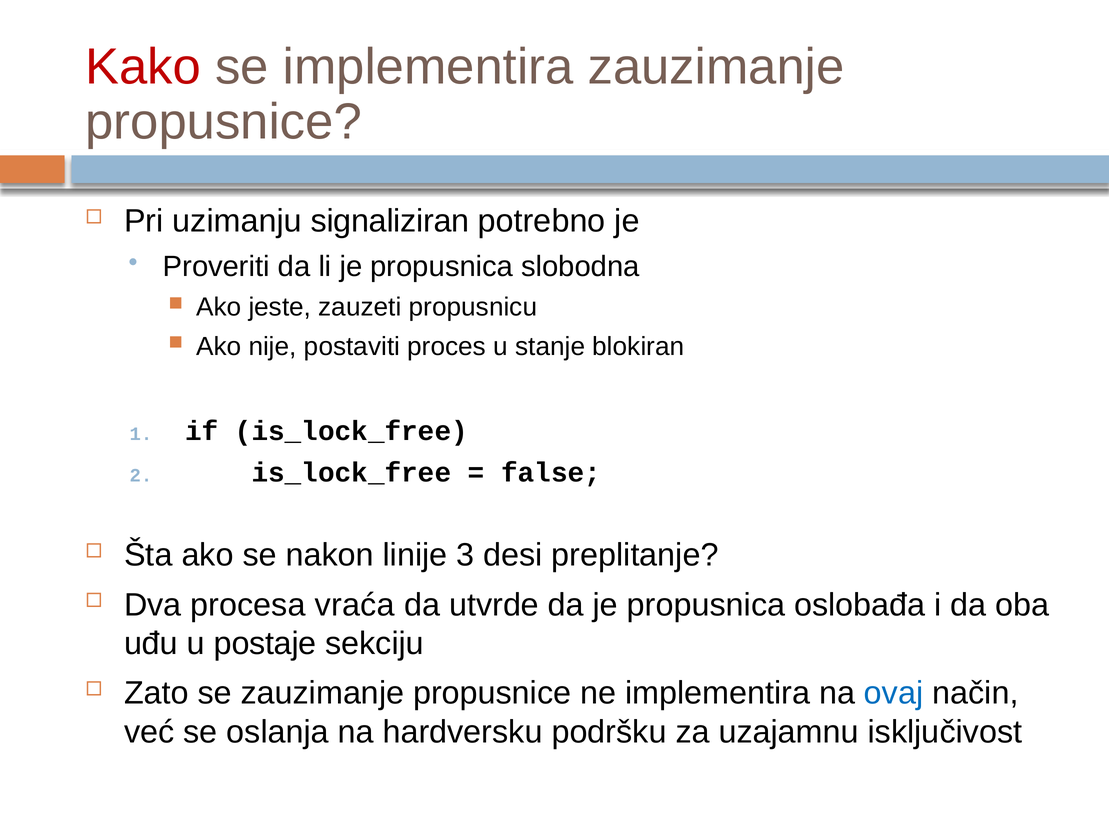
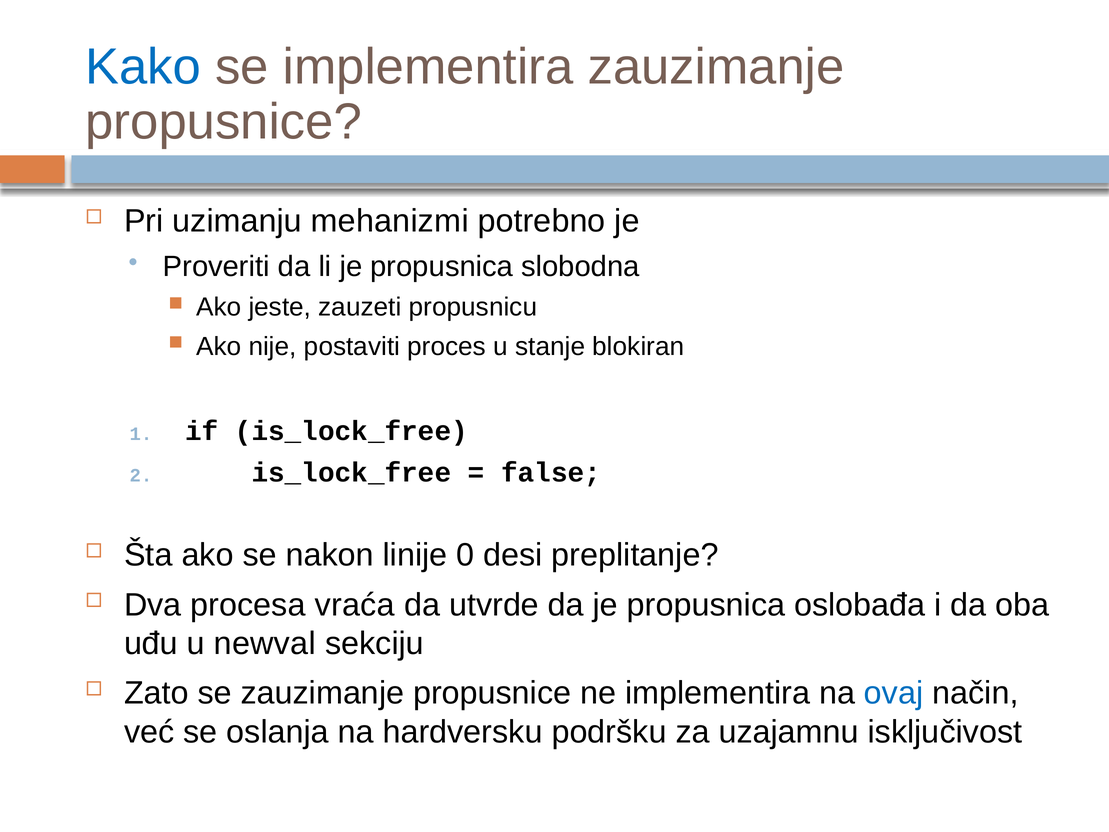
Kako colour: red -> blue
signaliziran: signaliziran -> mehanizmi
3: 3 -> 0
postaje: postaje -> newval
